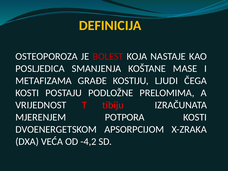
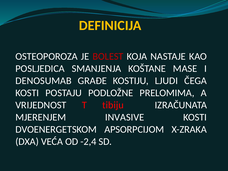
METAFIZAMA: METAFIZAMA -> DENOSUMAB
POTPORA: POTPORA -> INVASIVE
-4,2: -4,2 -> -2,4
